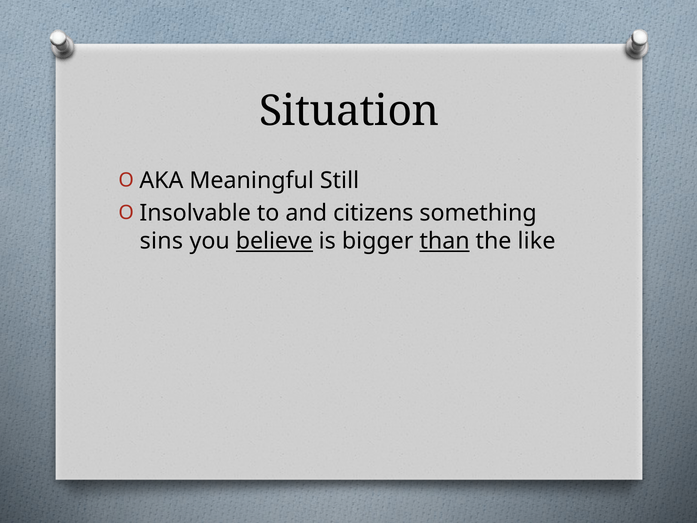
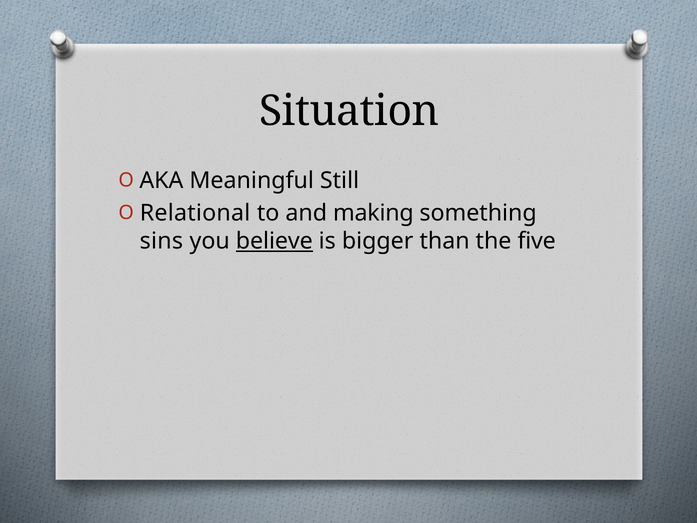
Insolvable: Insolvable -> Relational
citizens: citizens -> making
than underline: present -> none
like: like -> five
